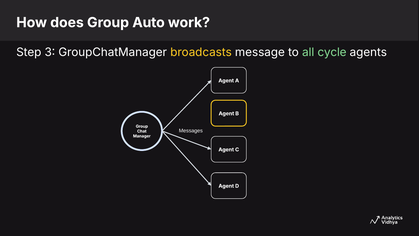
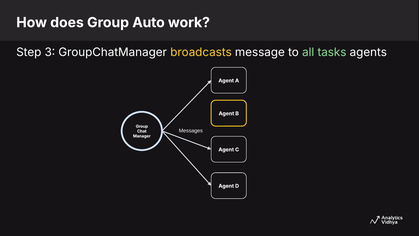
cycle: cycle -> tasks
